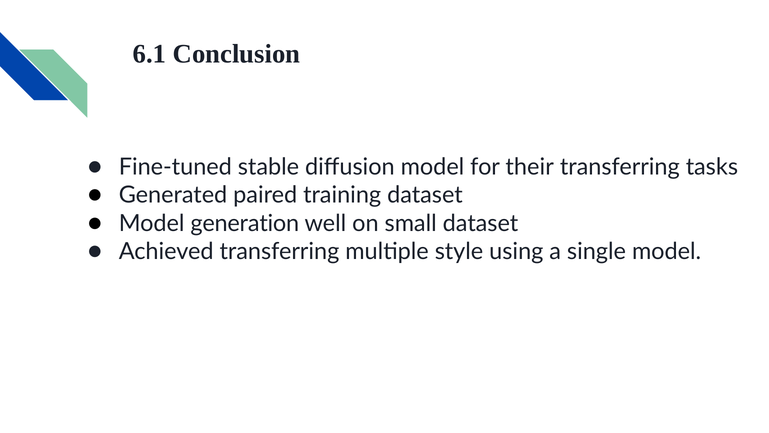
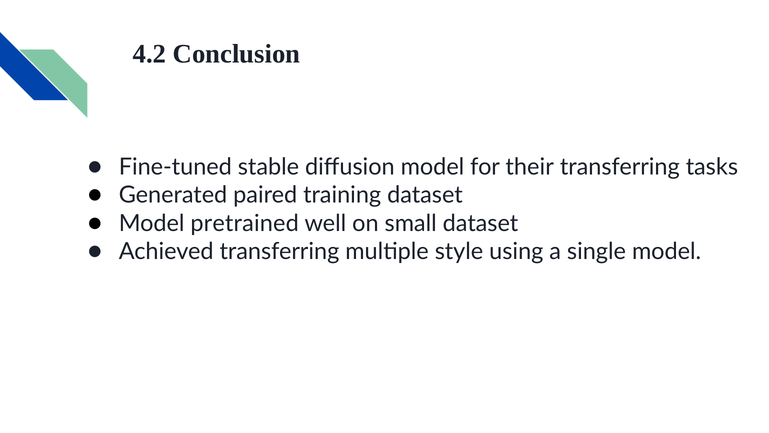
6.1: 6.1 -> 4.2
generation: generation -> pretrained
